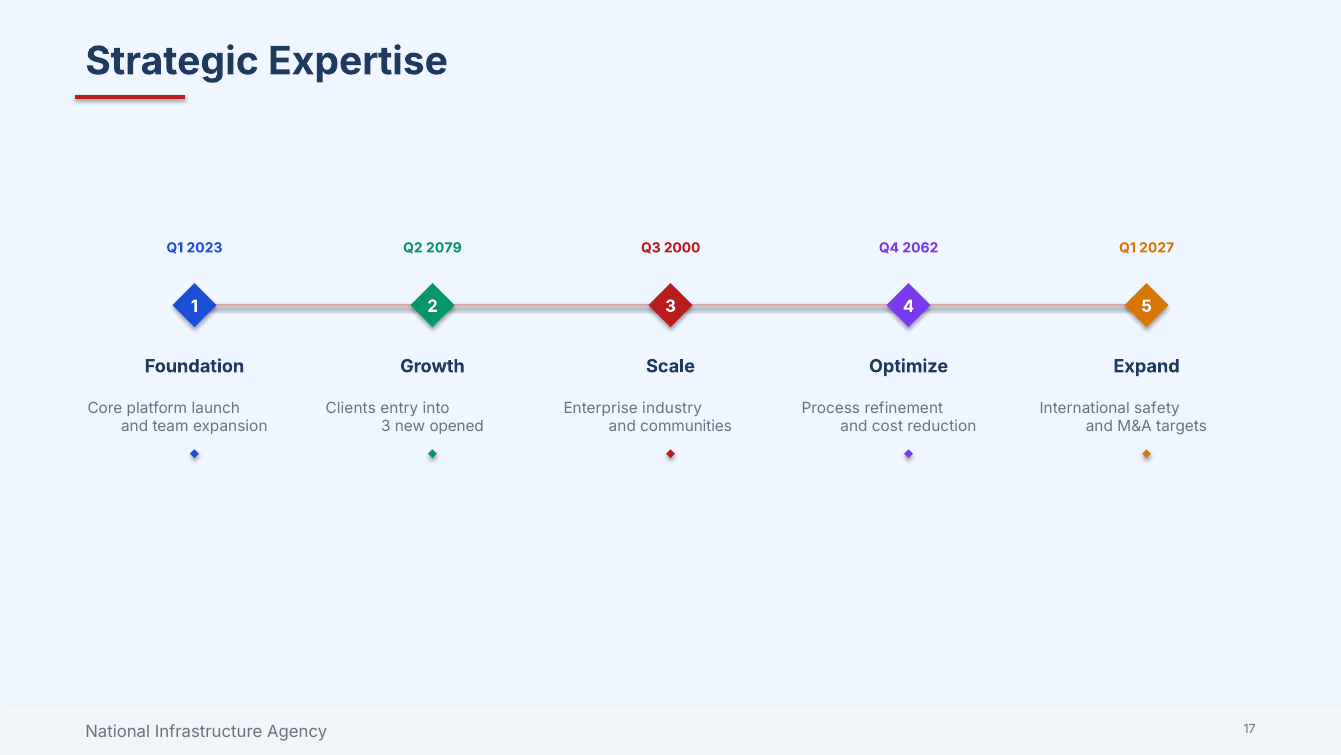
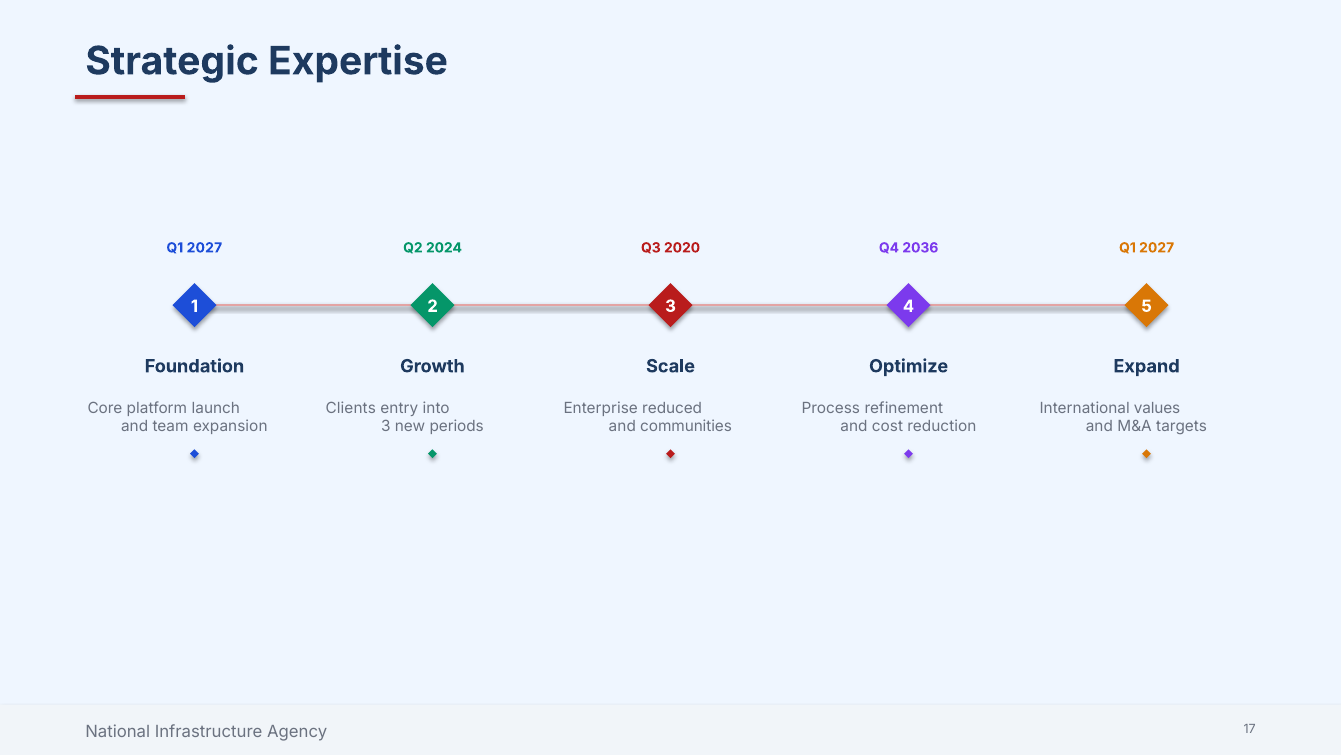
2023 at (204, 248): 2023 -> 2027
2079: 2079 -> 2024
2000: 2000 -> 2020
2062: 2062 -> 2036
industry: industry -> reduced
safety: safety -> values
opened: opened -> periods
